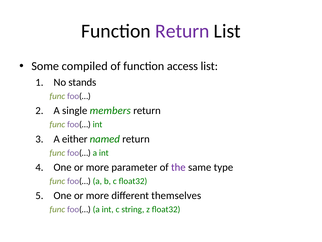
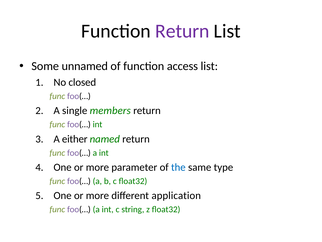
compiled: compiled -> unnamed
stands: stands -> closed
the colour: purple -> blue
themselves: themselves -> application
